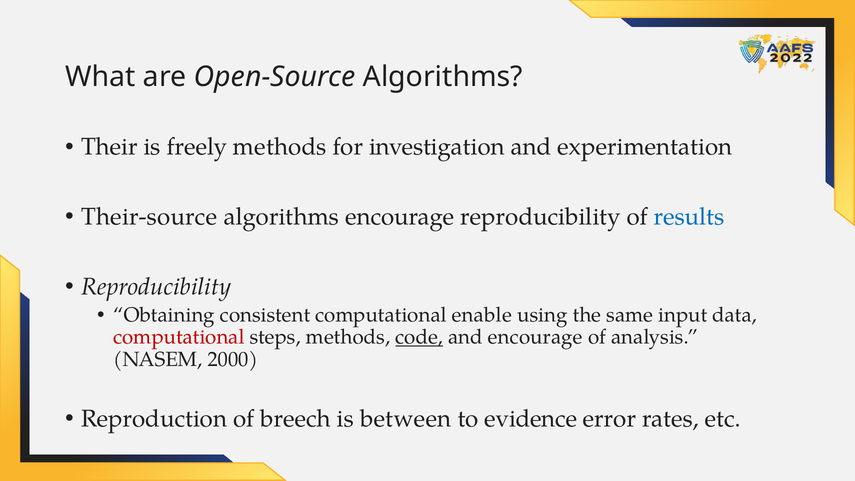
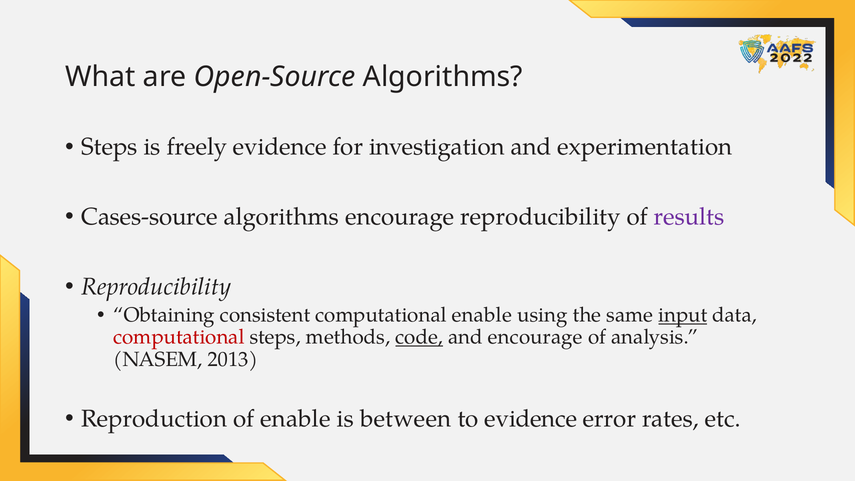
Their at (109, 147): Their -> Steps
freely methods: methods -> evidence
Their-source: Their-source -> Cases-source
results colour: blue -> purple
input underline: none -> present
2000: 2000 -> 2013
of breech: breech -> enable
